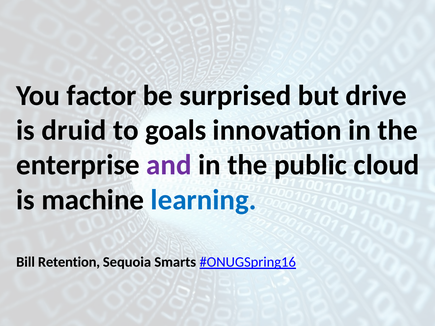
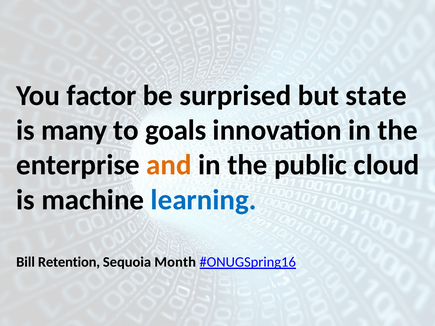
drive: drive -> state
druid: druid -> many
and colour: purple -> orange
Smarts: Smarts -> Month
